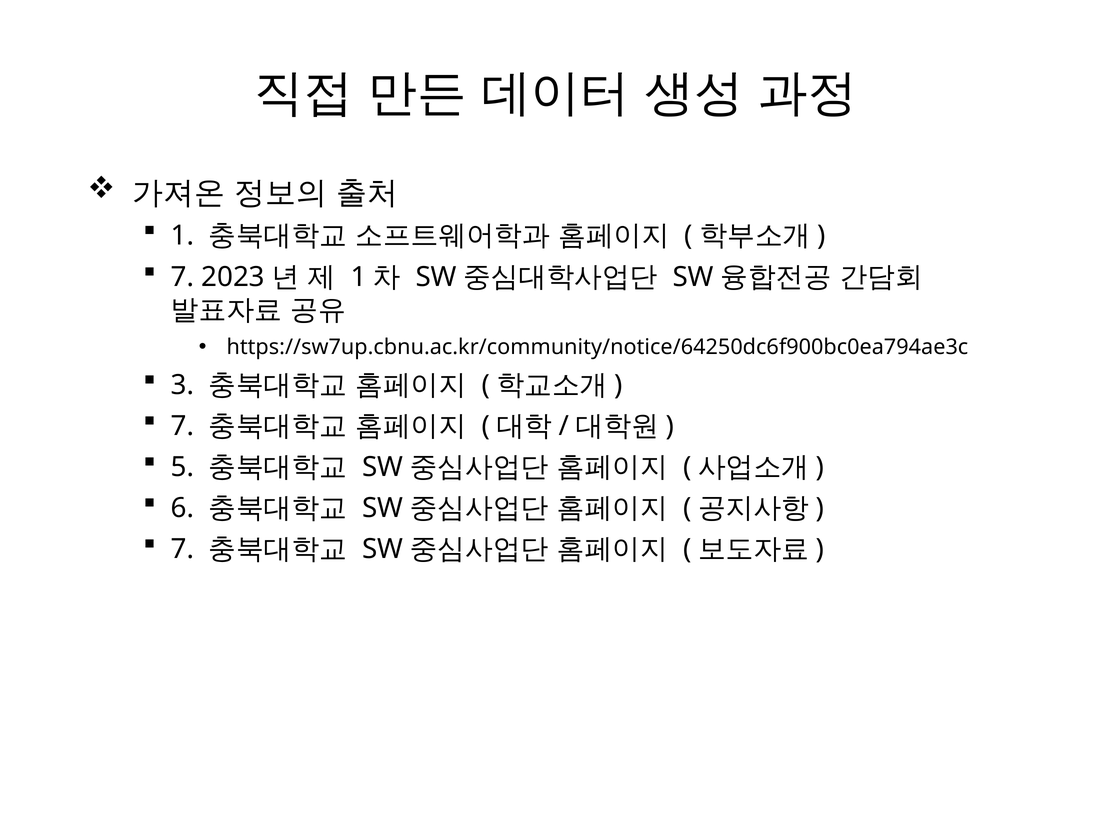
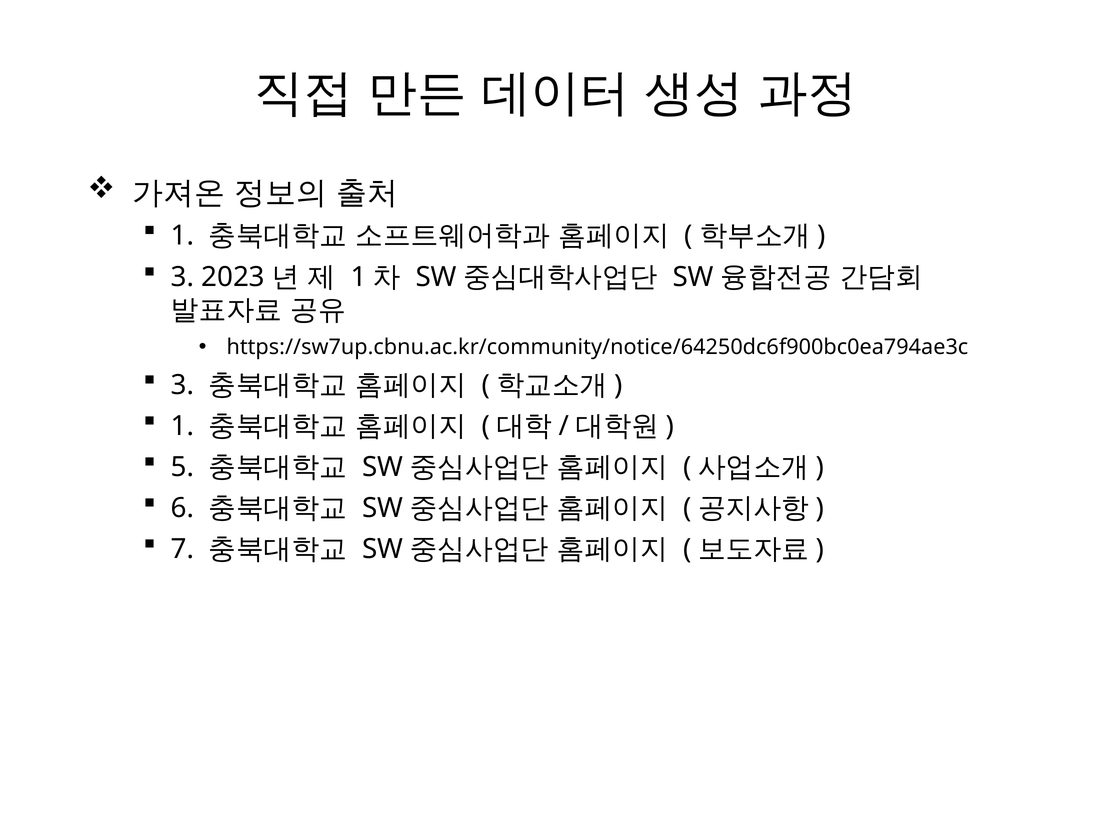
7 at (183, 277): 7 -> 3
7 at (183, 426): 7 -> 1
